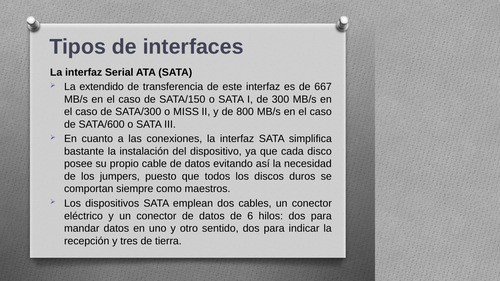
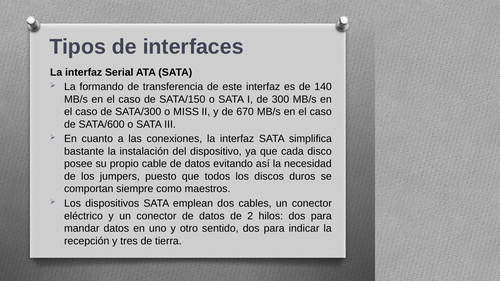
extendido: extendido -> formando
667: 667 -> 140
800: 800 -> 670
6: 6 -> 2
